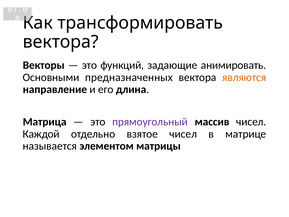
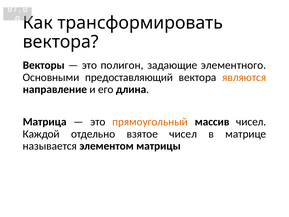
функций: функций -> полигон
анимировать: анимировать -> элементного
предназначенных: предназначенных -> предоставляющий
прямоугольный colour: purple -> orange
